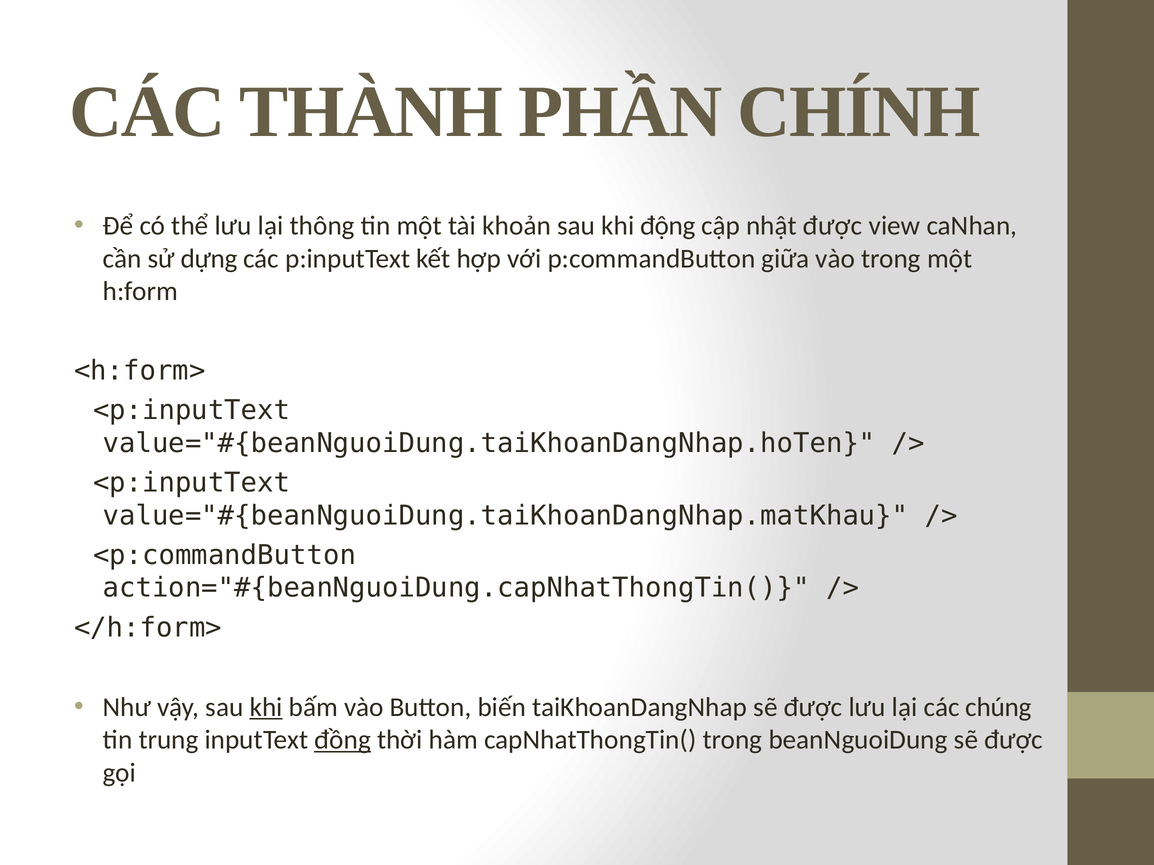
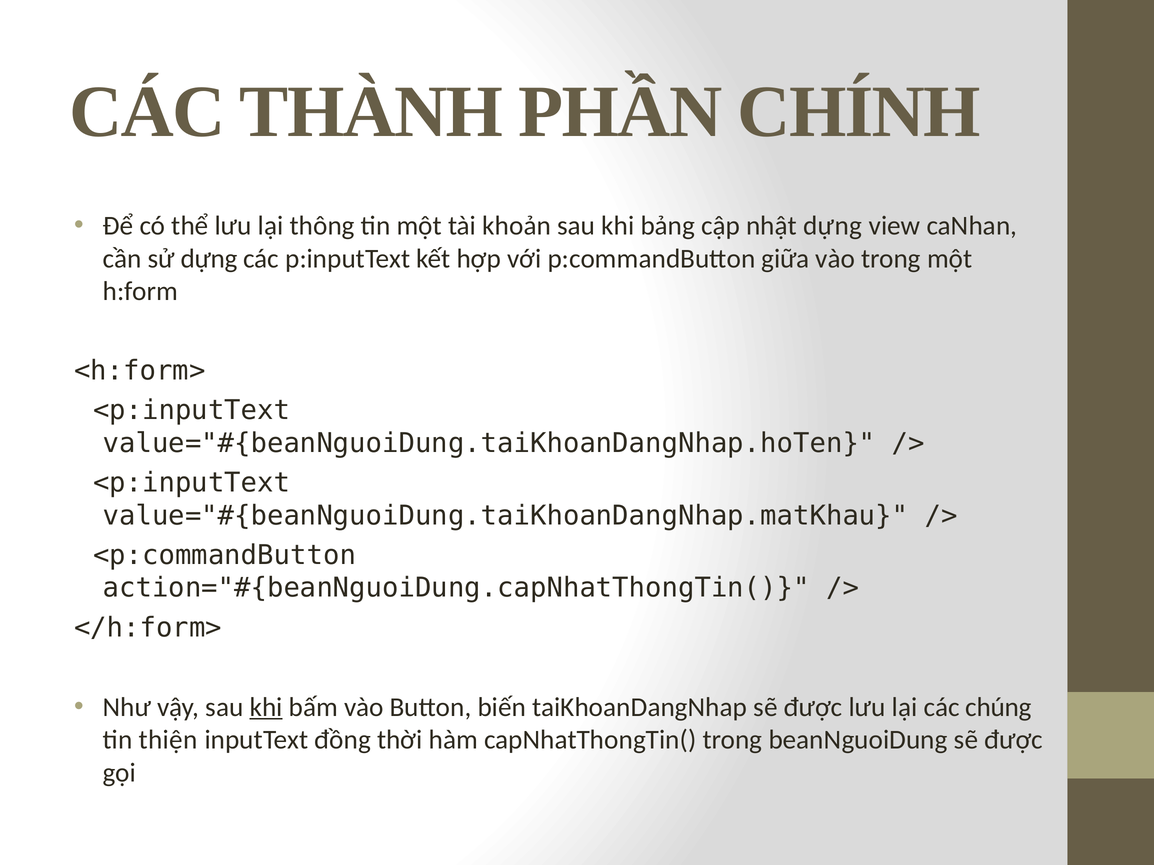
động: động -> bảng
nhật được: được -> dựng
trung: trung -> thiện
đồng underline: present -> none
